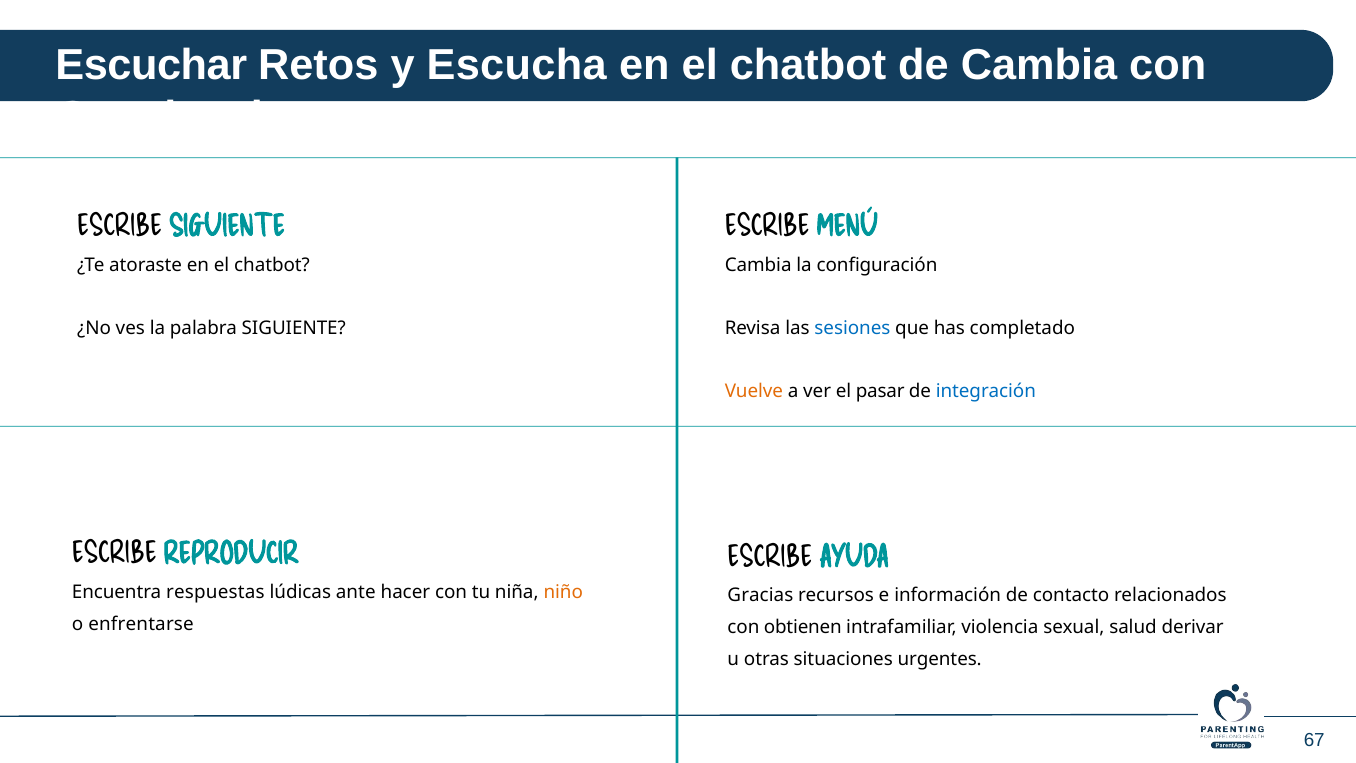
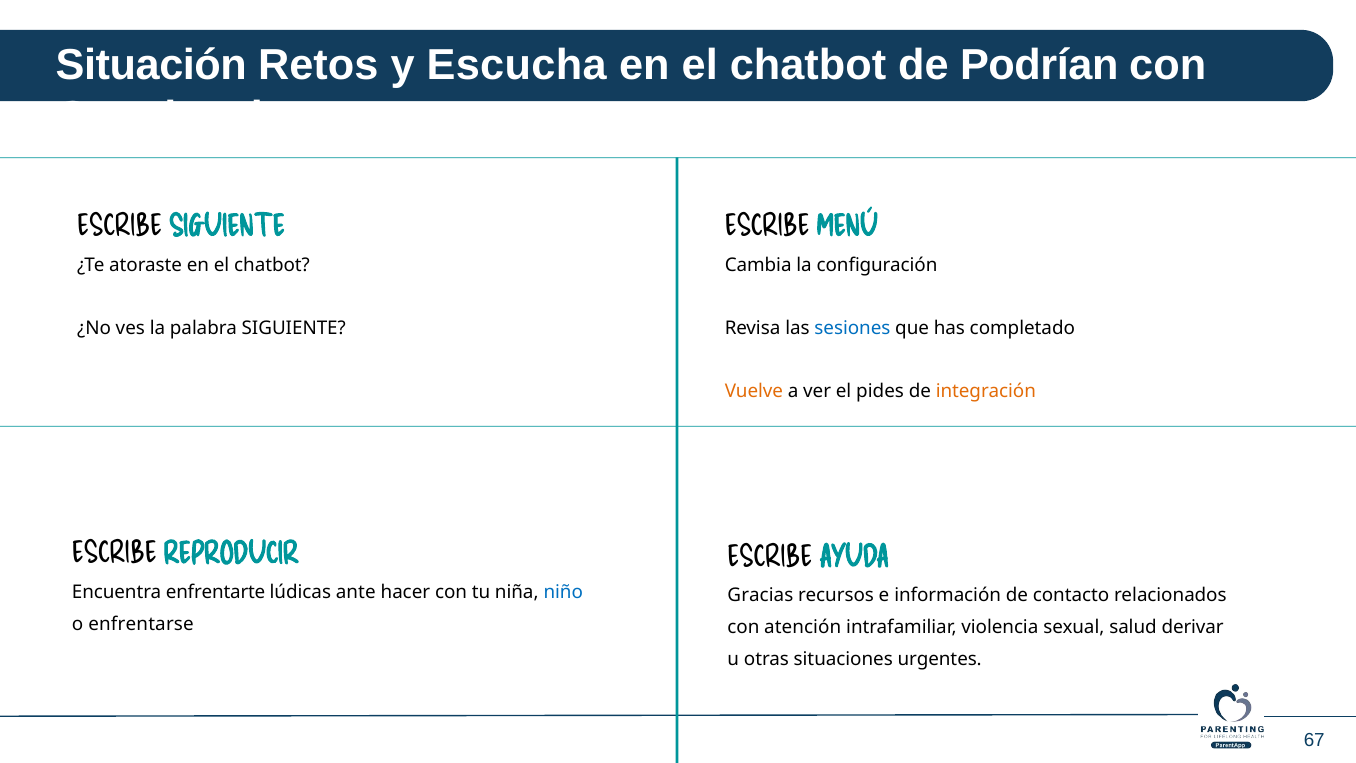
Escuchar: Escuchar -> Situación
de Cambia: Cambia -> Podrían
pasar: pasar -> pides
integración colour: blue -> orange
respuestas: respuestas -> enfrentarte
niño colour: orange -> blue
obtienen: obtienen -> atención
